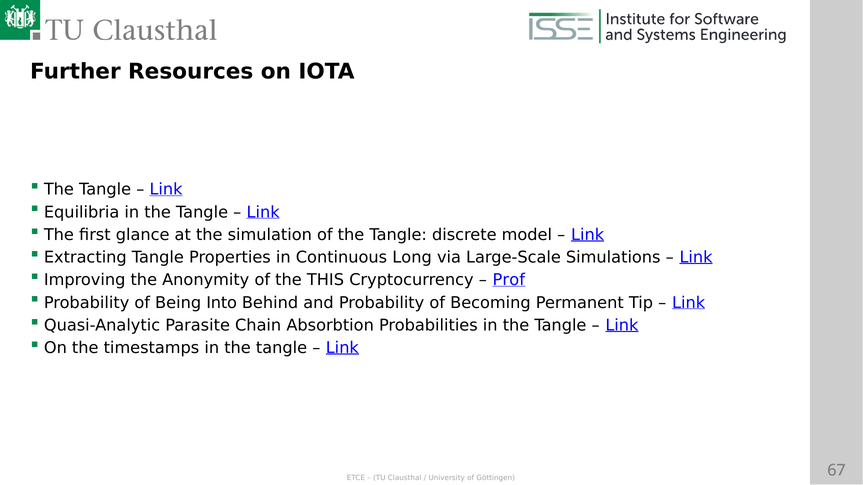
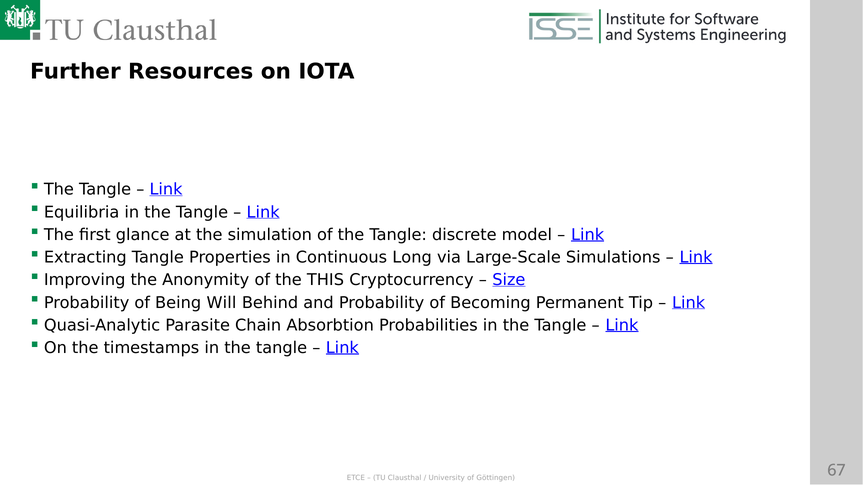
Prof: Prof -> Size
Into: Into -> Will
